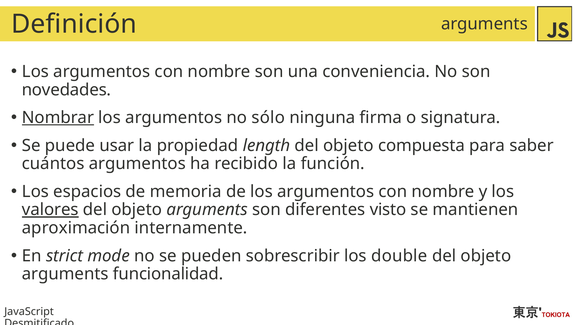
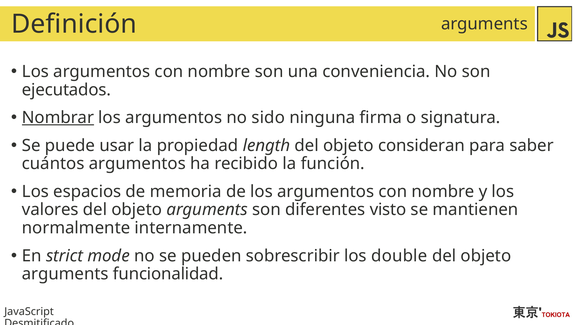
novedades: novedades -> ejecutados
sólo: sólo -> sido
compuesta: compuesta -> consideran
valores underline: present -> none
aproximación: aproximación -> normalmente
